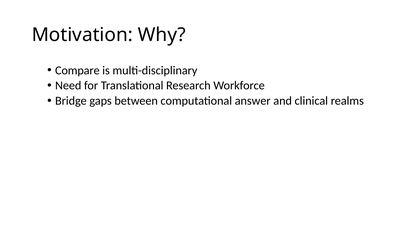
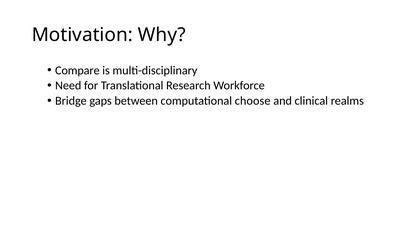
answer: answer -> choose
